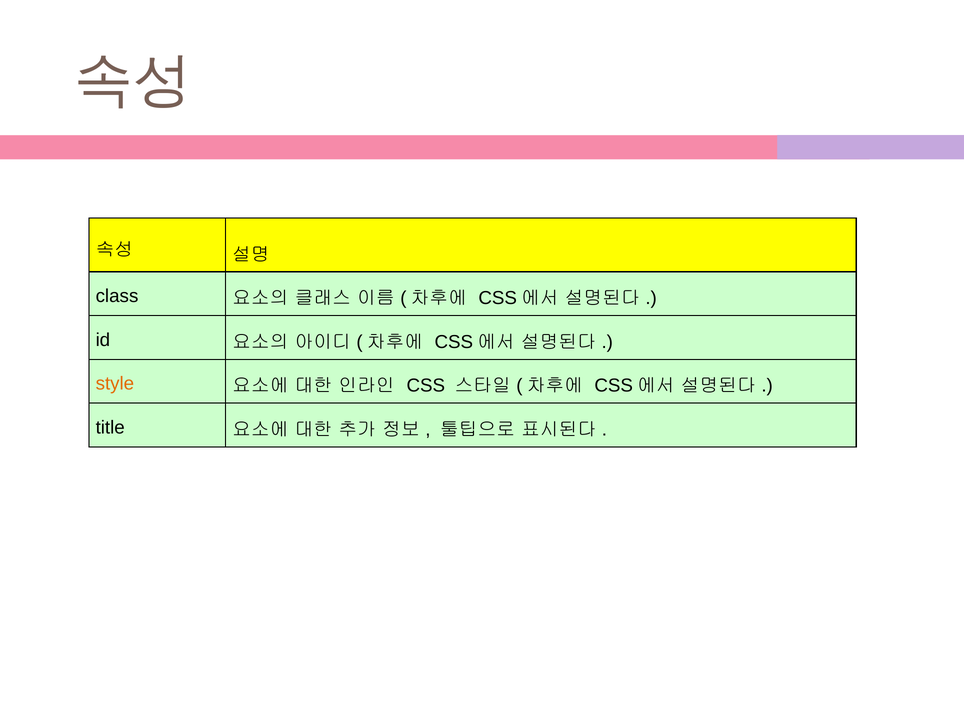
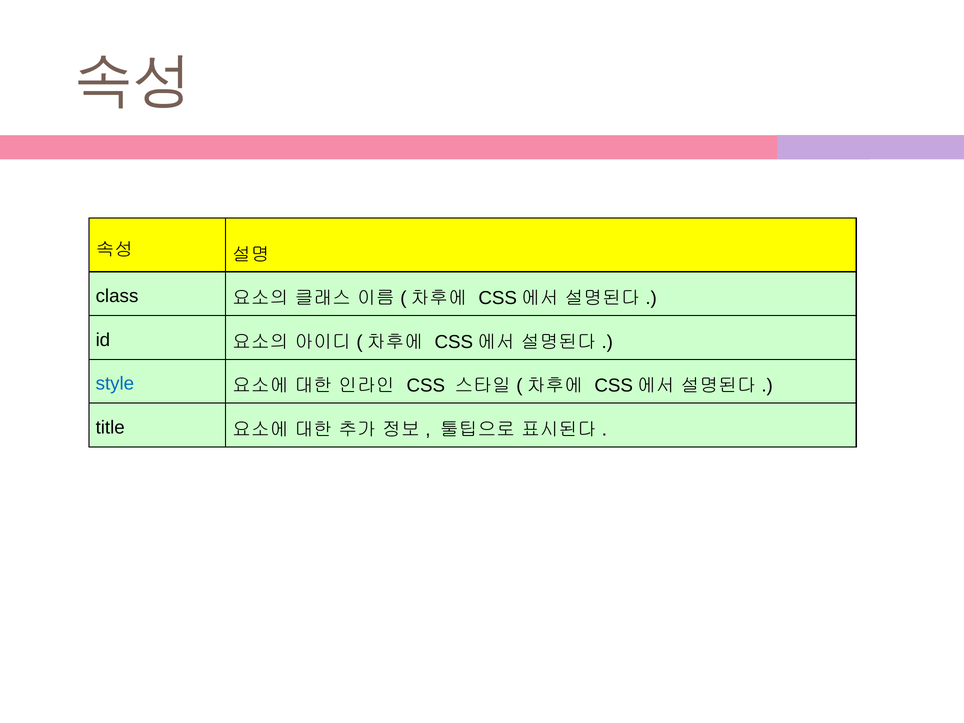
style colour: orange -> blue
